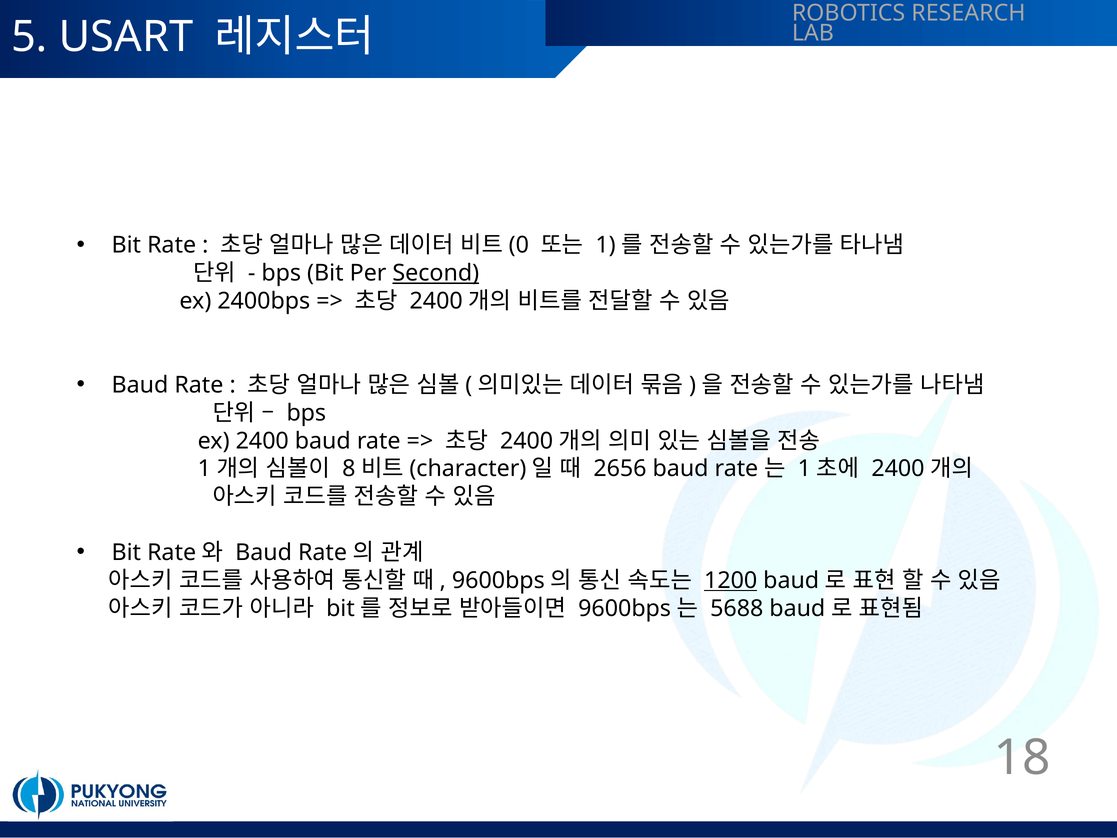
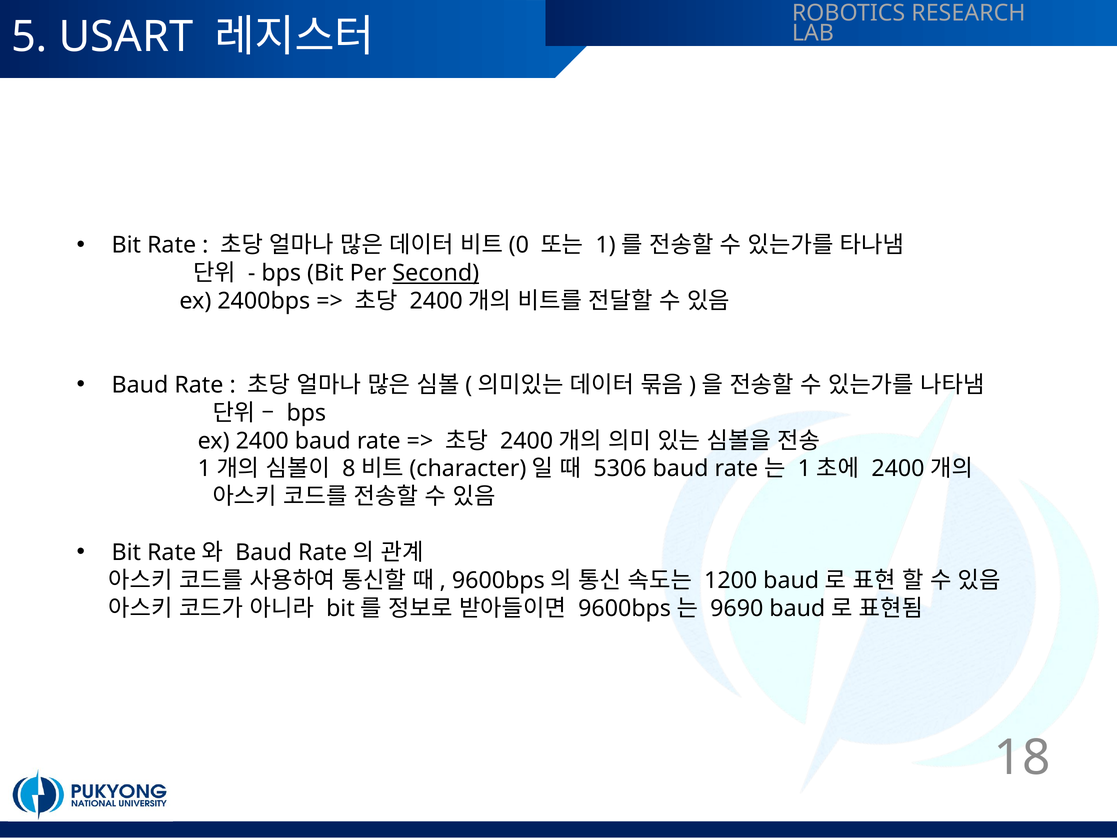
2656: 2656 -> 5306
1200 underline: present -> none
5688: 5688 -> 9690
